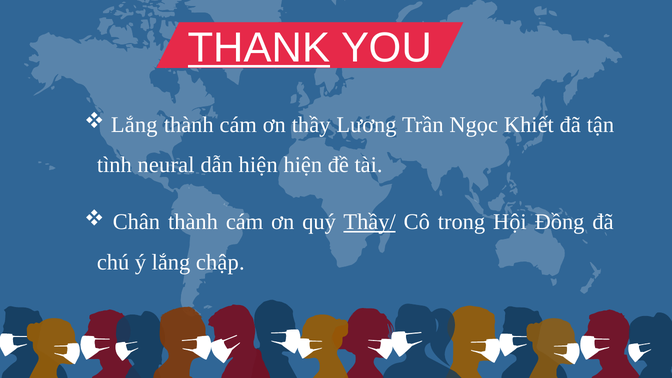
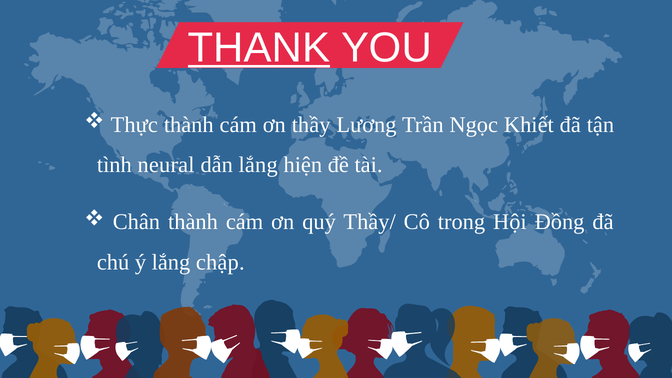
Lắng at (134, 125): Lắng -> Thực
dẫn hiện: hiện -> lắng
Thầy/ underline: present -> none
